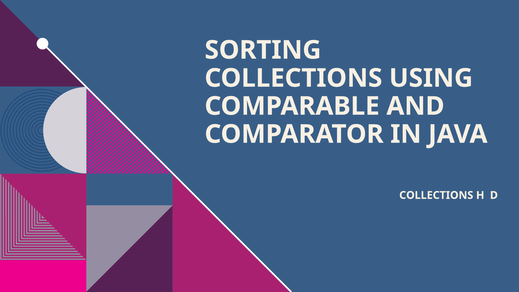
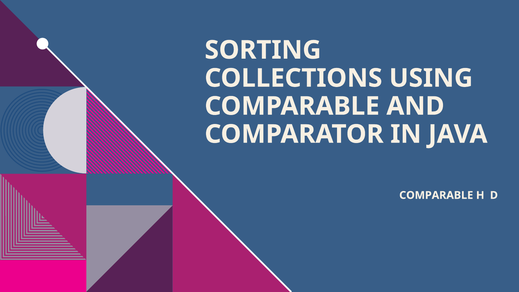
COLLECTIONS at (436, 195): COLLECTIONS -> COMPARABLE
